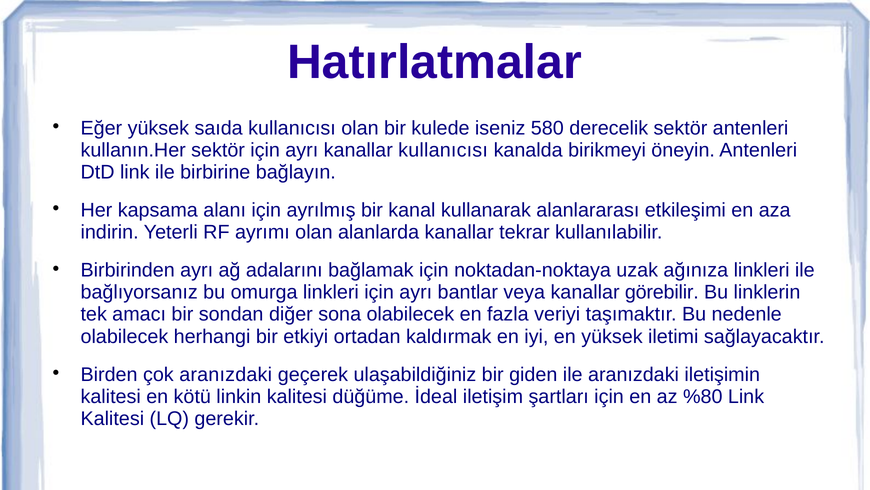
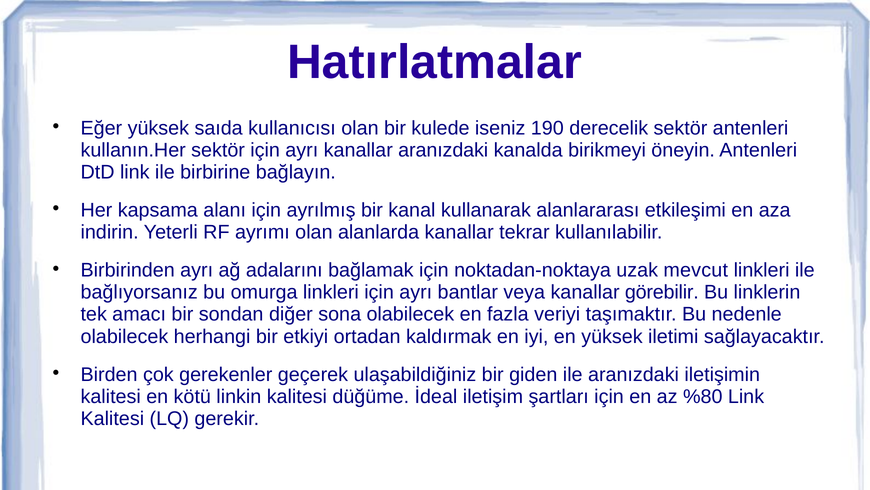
580: 580 -> 190
kanallar kullanıcısı: kullanıcısı -> aranızdaki
ağınıza: ağınıza -> mevcut
çok aranızdaki: aranızdaki -> gerekenler
